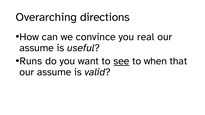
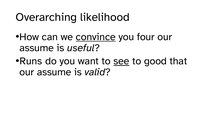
directions: directions -> likelihood
convince underline: none -> present
real: real -> four
when: when -> good
